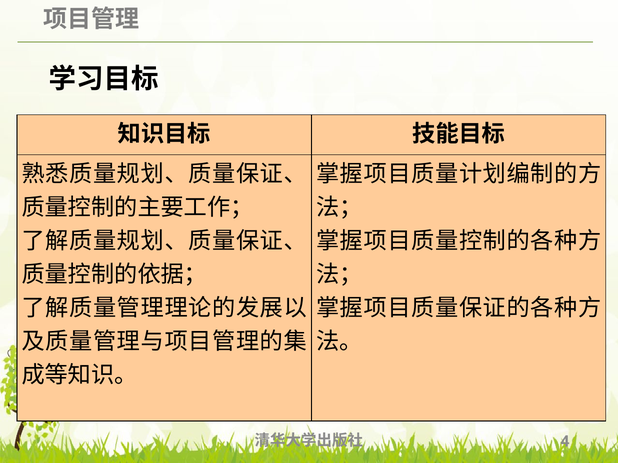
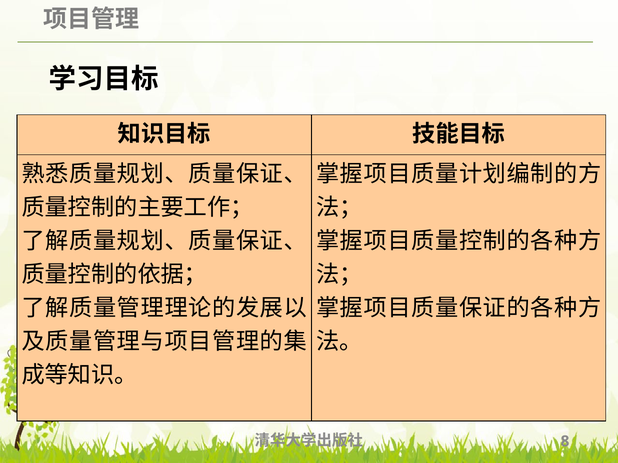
4: 4 -> 8
